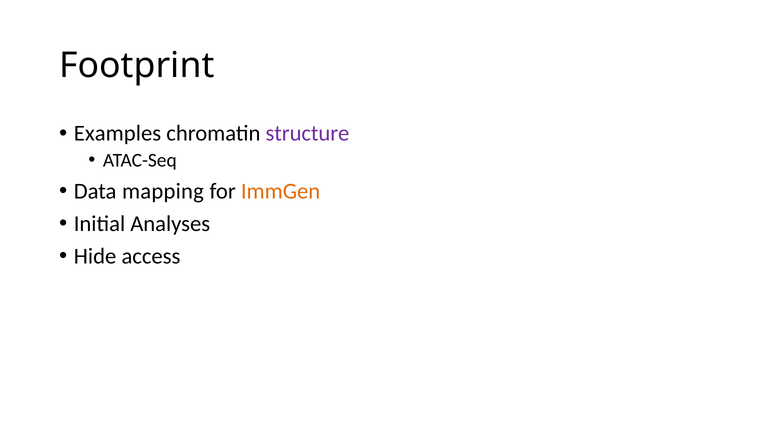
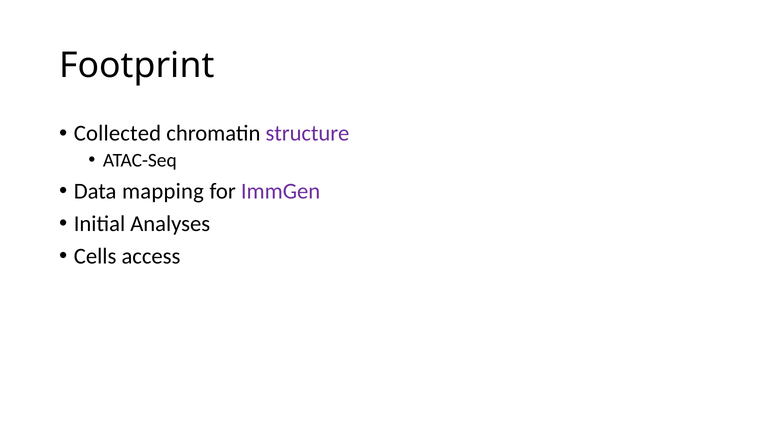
Examples: Examples -> Collected
ImmGen colour: orange -> purple
Hide: Hide -> Cells
